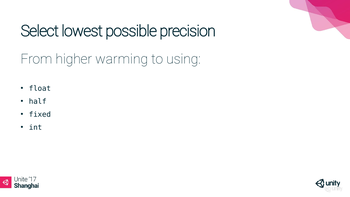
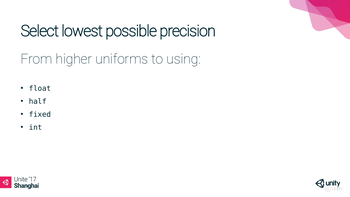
warming: warming -> uniforms
